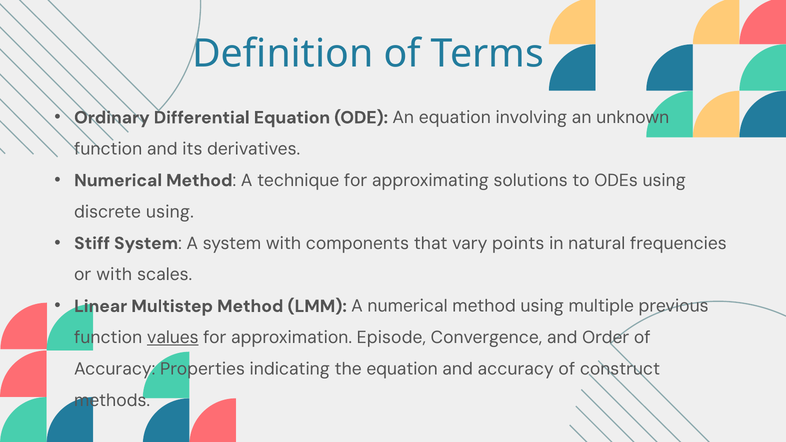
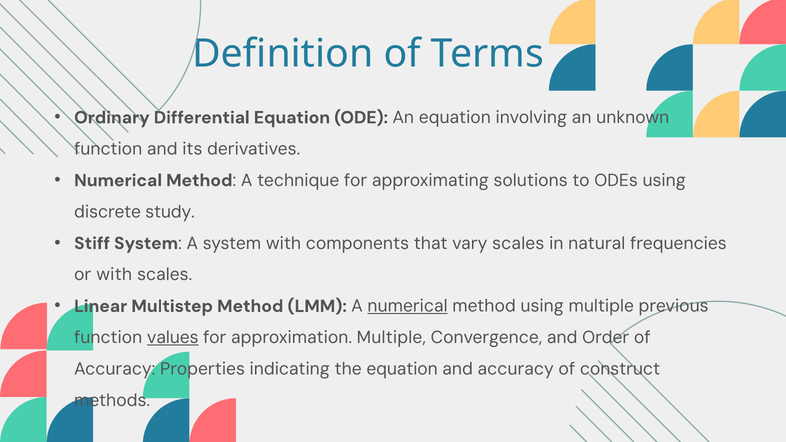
discrete using: using -> study
vary points: points -> scales
numerical at (408, 306) underline: none -> present
approximation Episode: Episode -> Multiple
